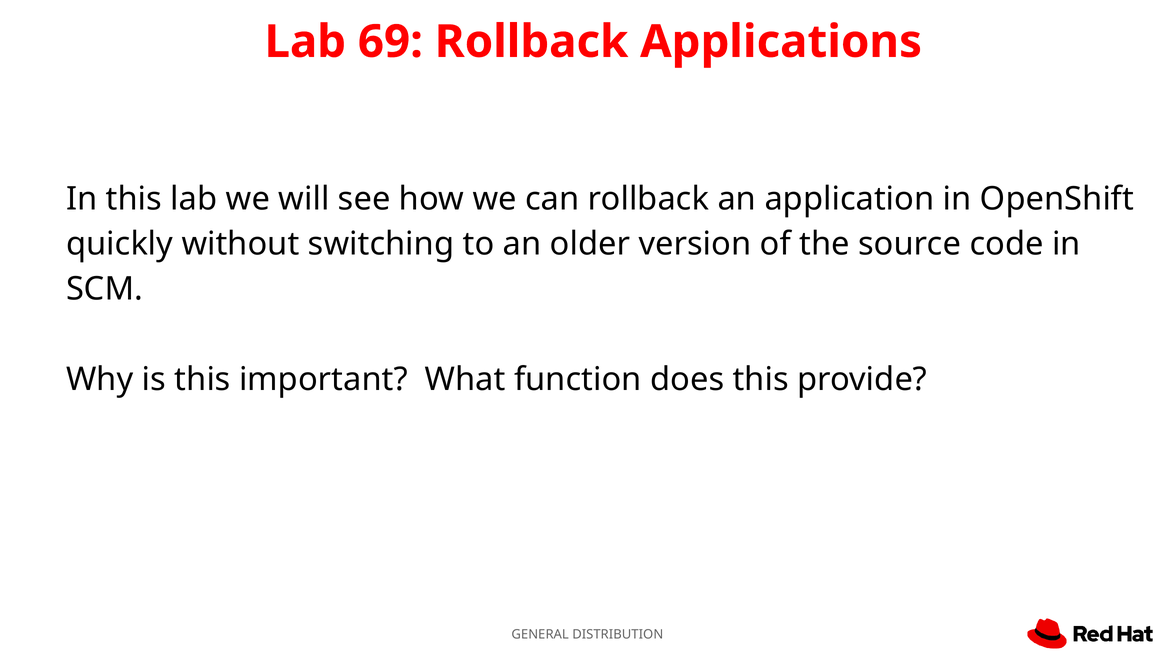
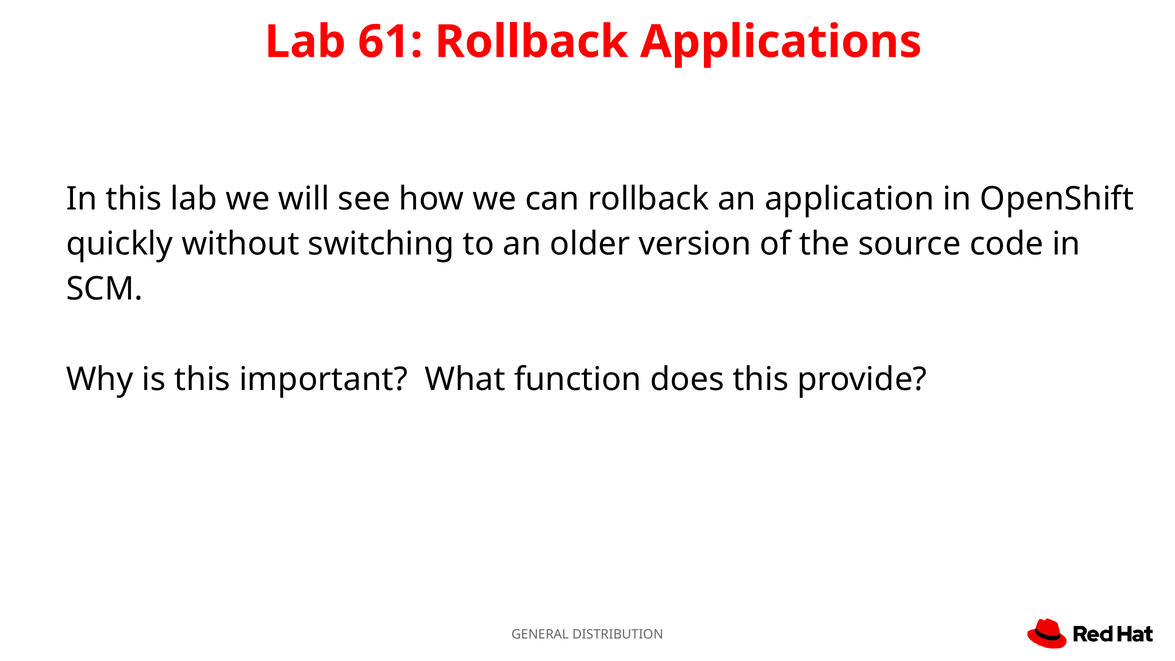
69: 69 -> 61
